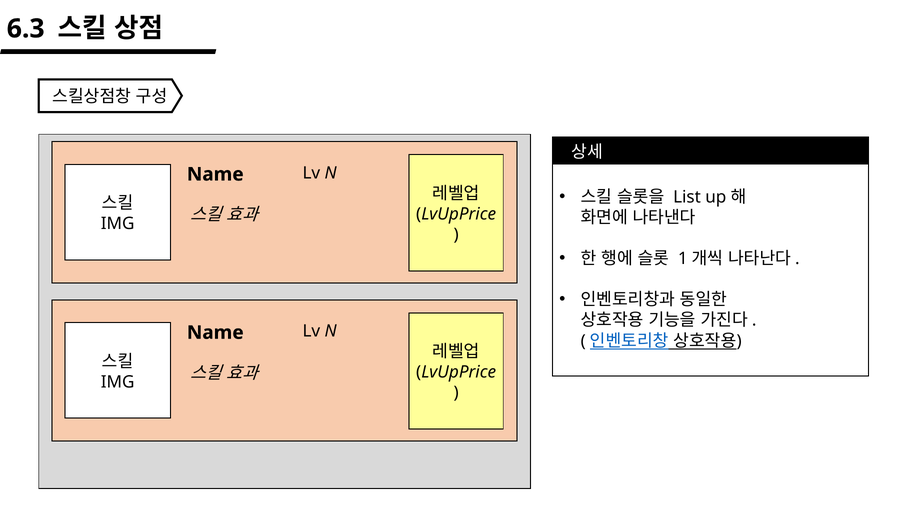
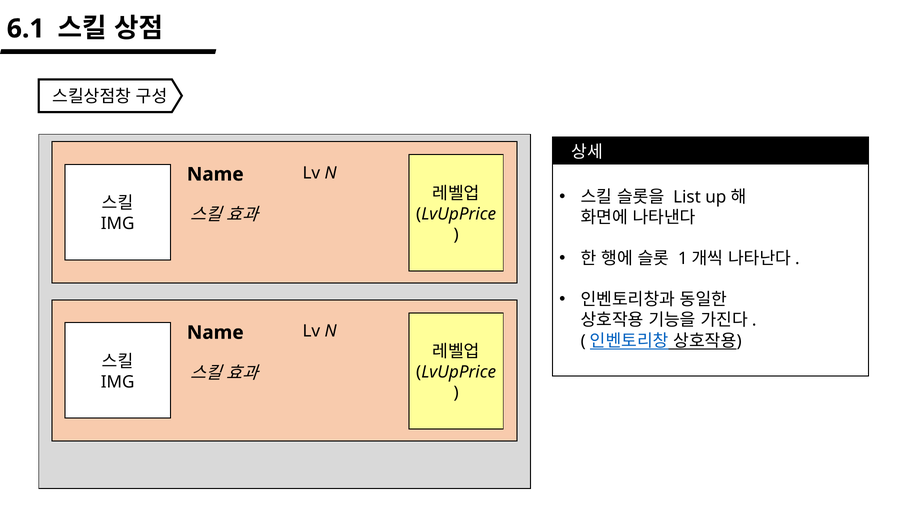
6.3: 6.3 -> 6.1
